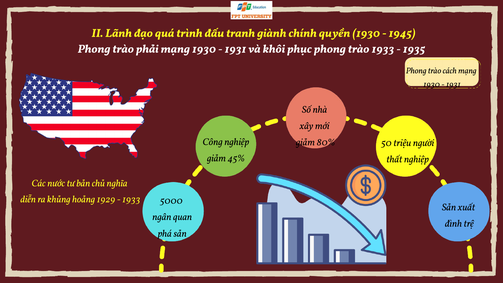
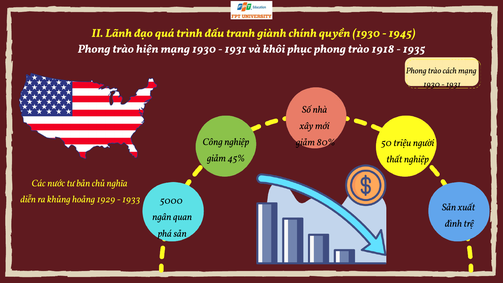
phải: phải -> hiện
trào 1933: 1933 -> 1918
